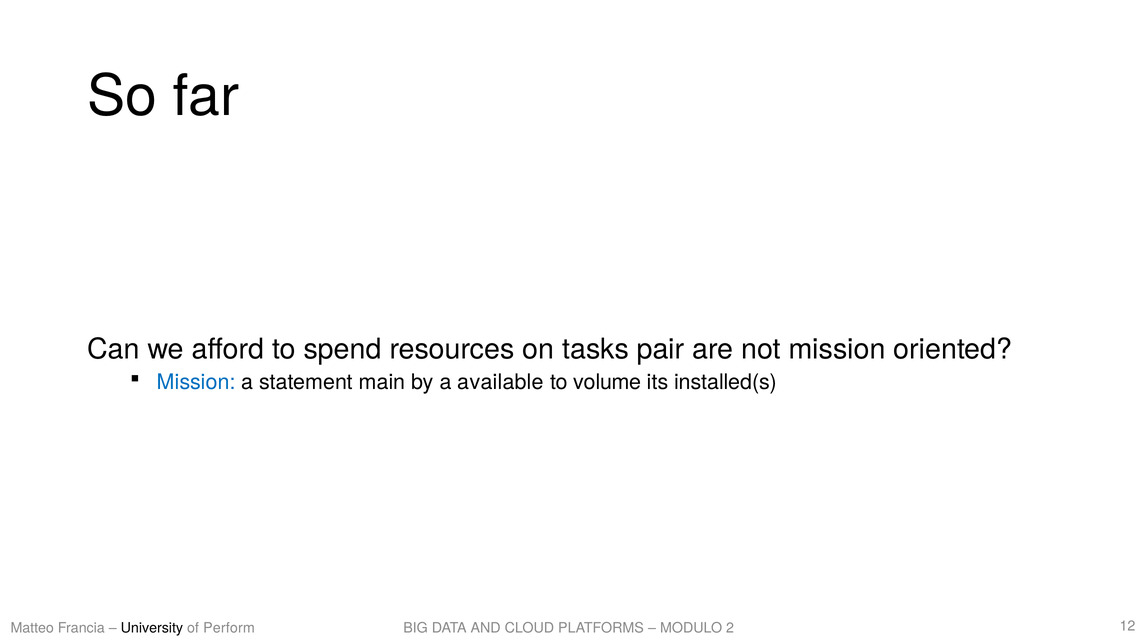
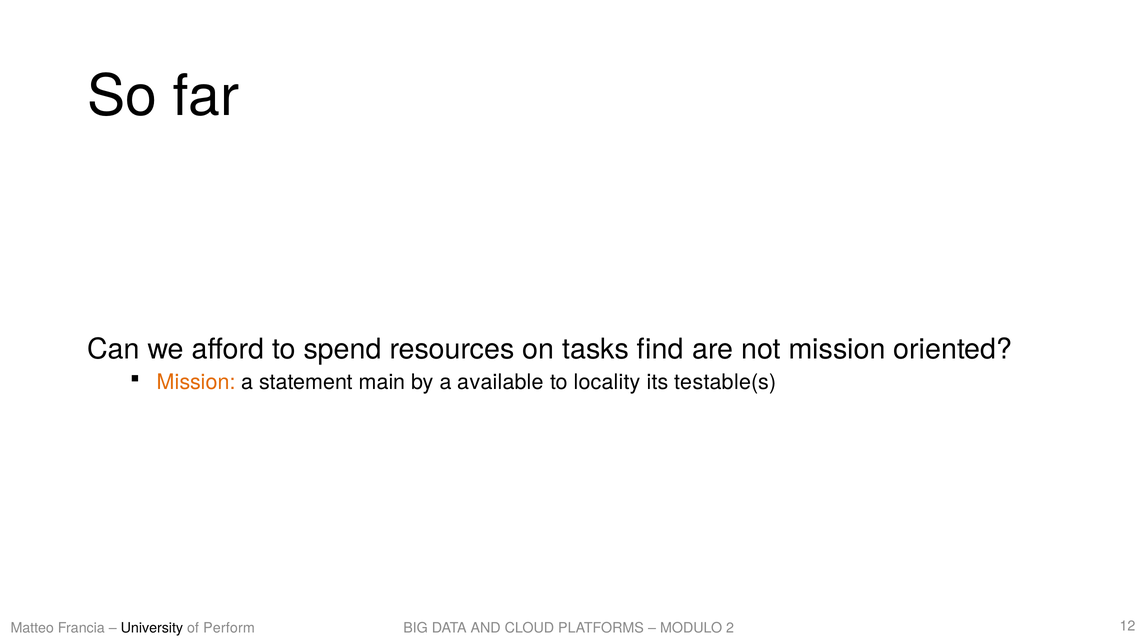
pair: pair -> find
Mission at (196, 382) colour: blue -> orange
volume: volume -> locality
installed(s: installed(s -> testable(s
